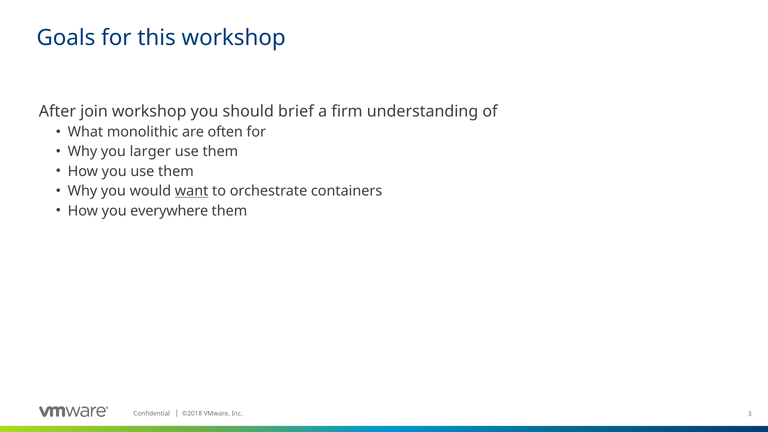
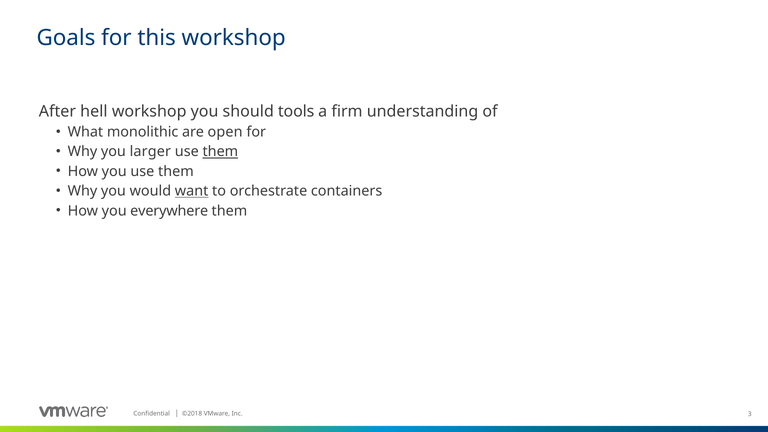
join: join -> hell
brief: brief -> tools
often: often -> open
them at (220, 152) underline: none -> present
